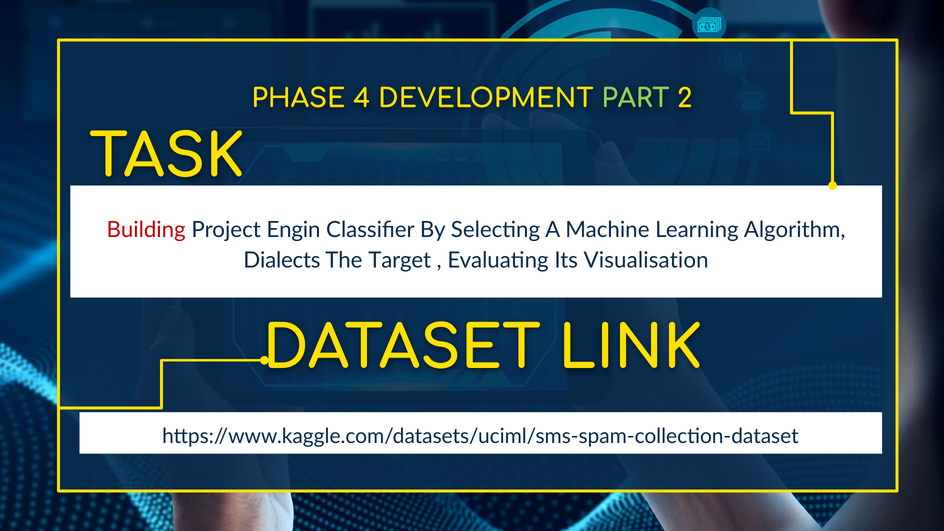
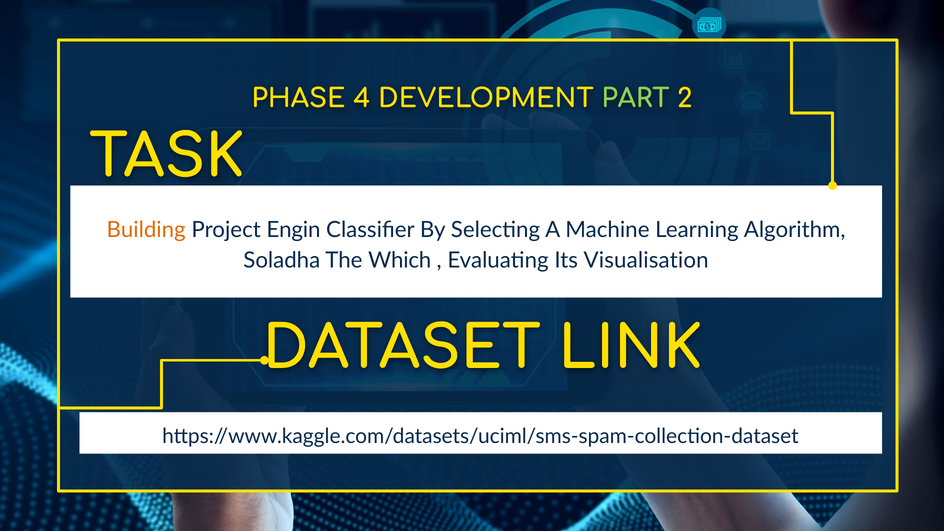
Building colour: red -> orange
Dialects: Dialects -> Soladha
Target: Target -> Which
